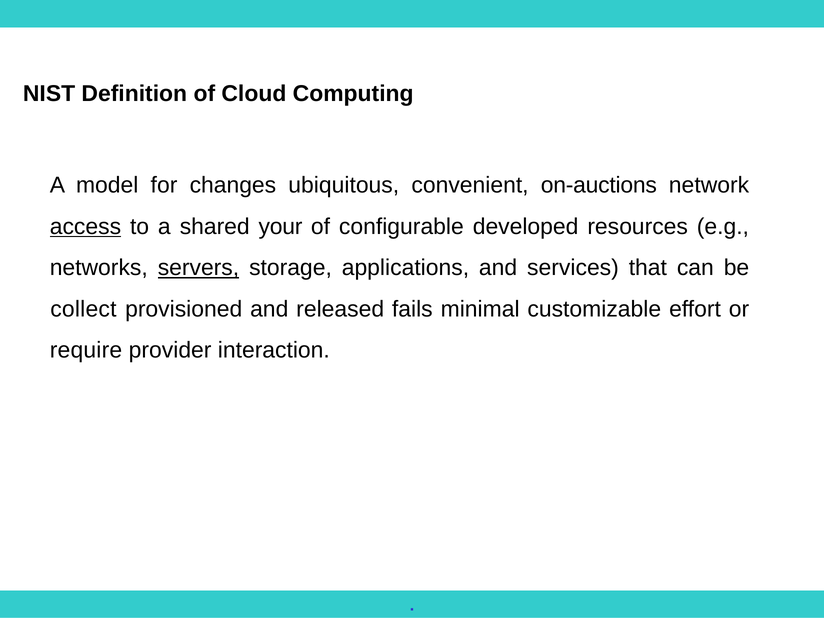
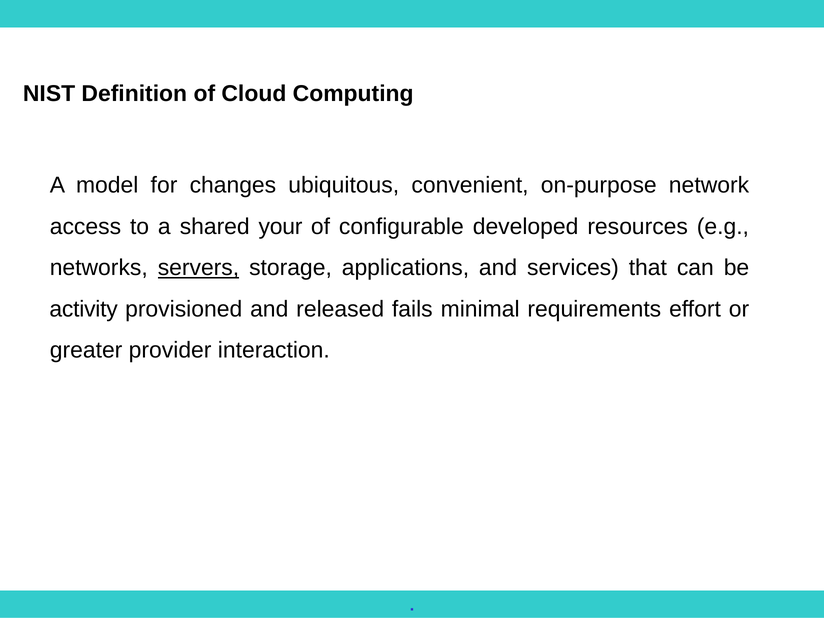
on-auctions: on-auctions -> on-purpose
access underline: present -> none
collect: collect -> activity
customizable: customizable -> requirements
require: require -> greater
